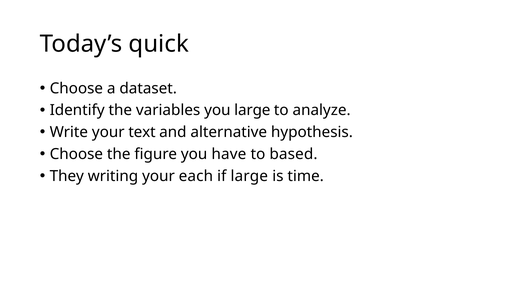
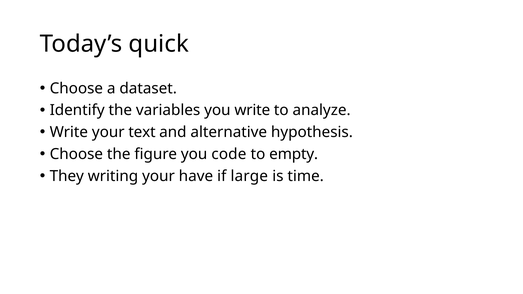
you large: large -> write
have: have -> code
based: based -> empty
each: each -> have
